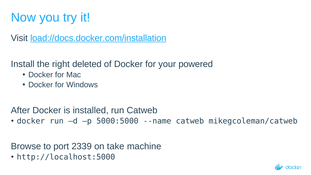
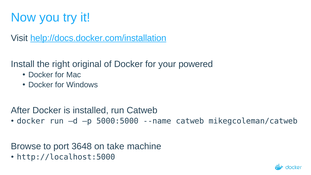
load://docs.docker.com/installation: load://docs.docker.com/installation -> help://docs.docker.com/installation
deleted: deleted -> original
2339: 2339 -> 3648
